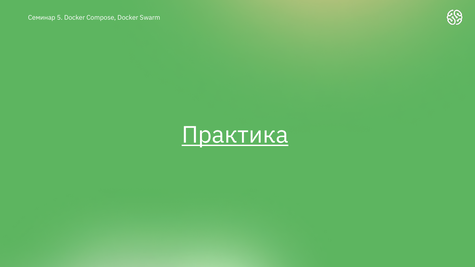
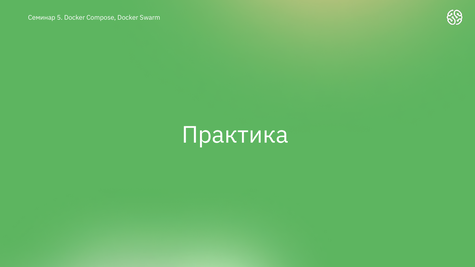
Практика underline: present -> none
